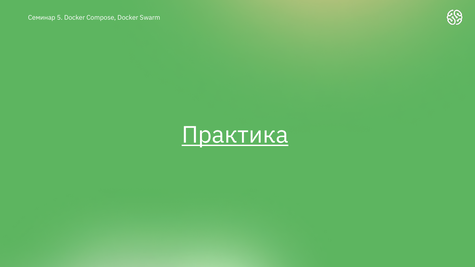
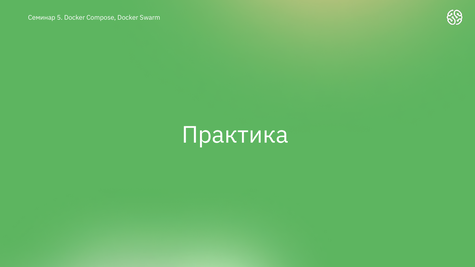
Практика underline: present -> none
